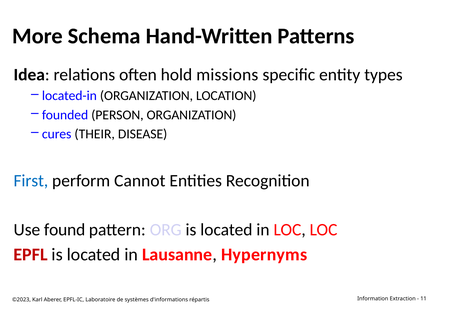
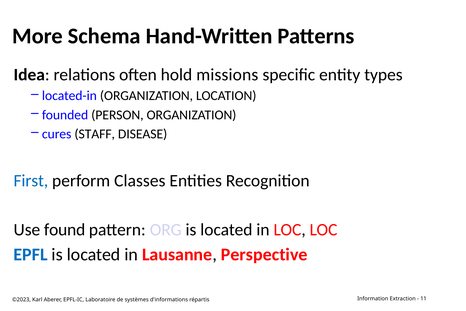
THEIR: THEIR -> STAFF
Cannot: Cannot -> Classes
EPFL colour: red -> blue
Hypernyms: Hypernyms -> Perspective
